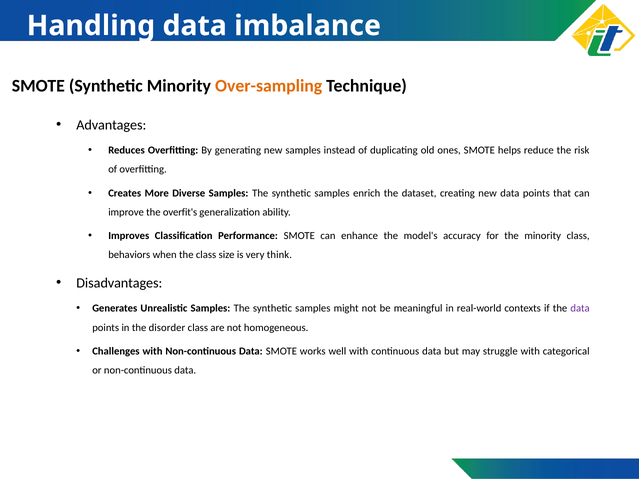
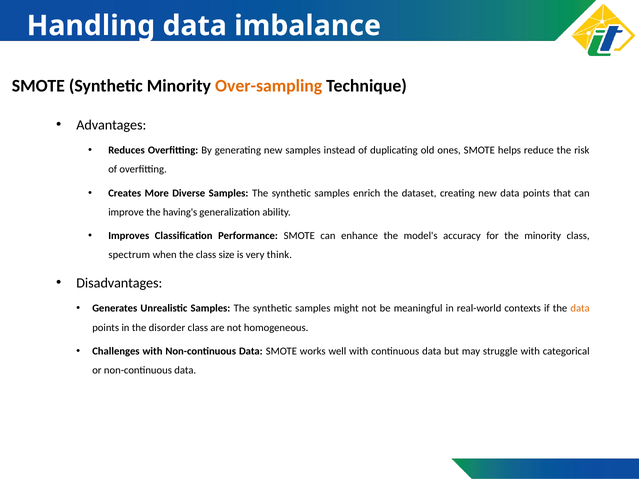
overfit's: overfit's -> having's
behaviors: behaviors -> spectrum
data at (580, 309) colour: purple -> orange
